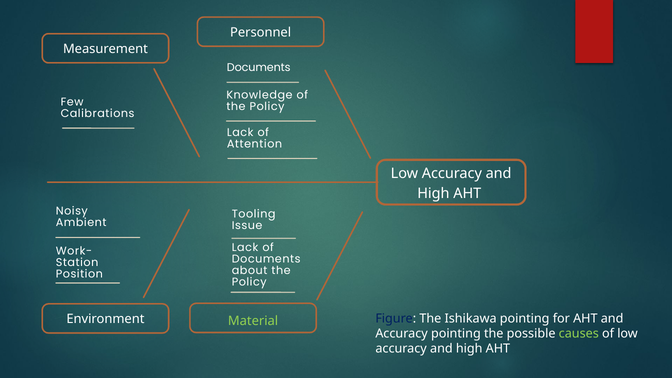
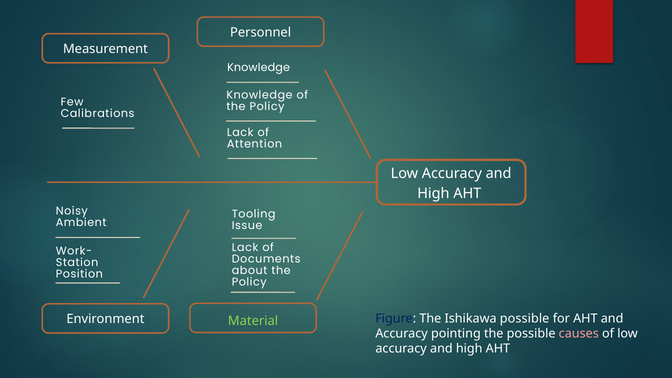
Documents at (259, 68): Documents -> Knowledge
Ishikawa pointing: pointing -> possible
causes colour: light green -> pink
